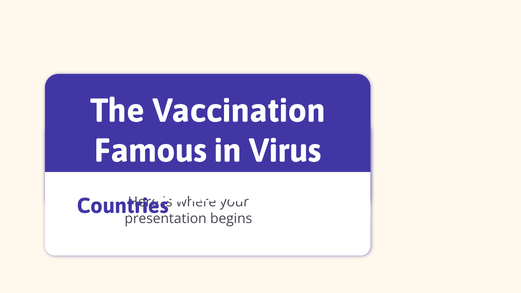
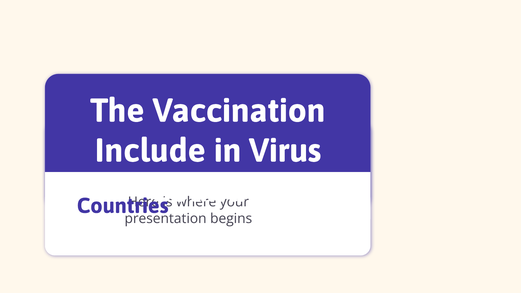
Famous: Famous -> Include
